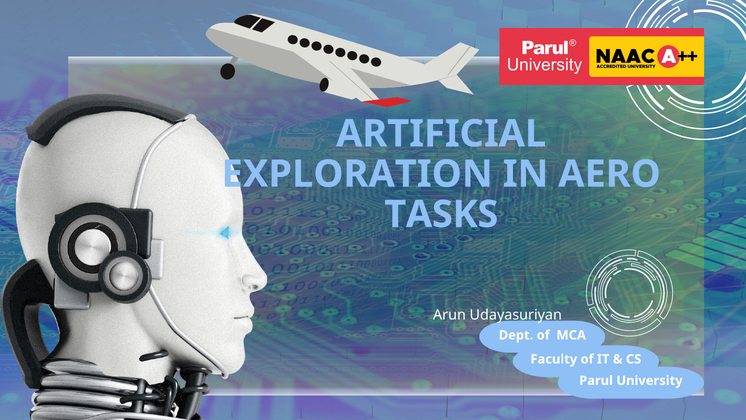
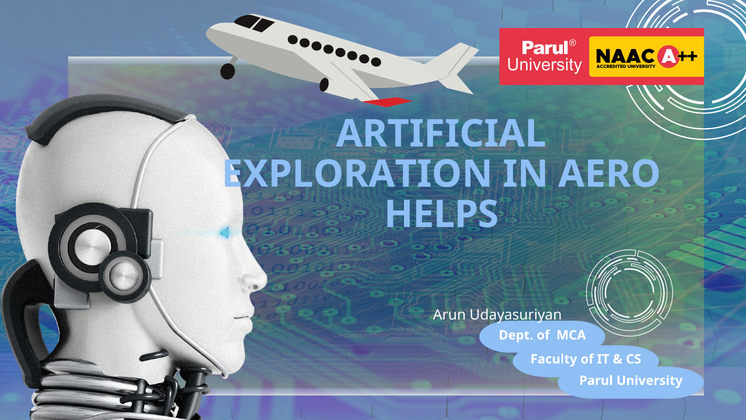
TASKS: TASKS -> HELPS
